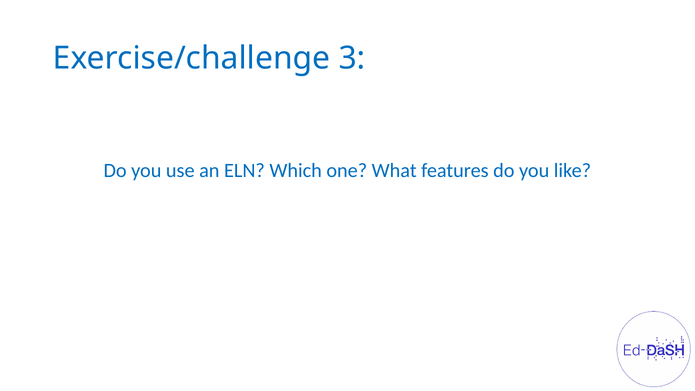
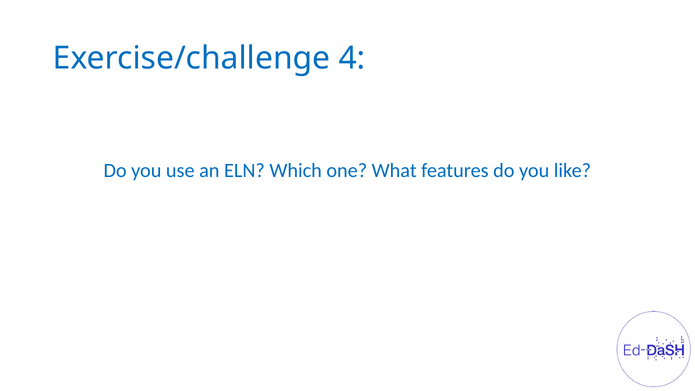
3: 3 -> 4
